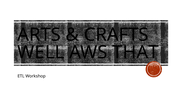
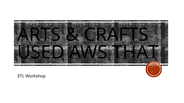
WELL: WELL -> USED
